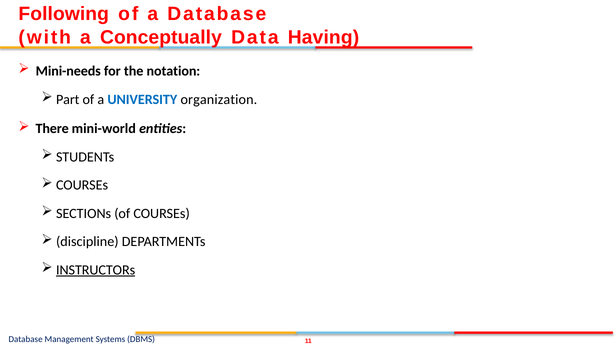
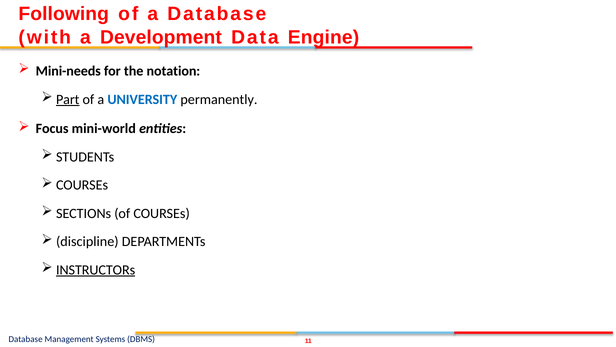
Conceptually: Conceptually -> Development
Having: Having -> Engine
Part underline: none -> present
organization: organization -> permanently
There: There -> Focus
